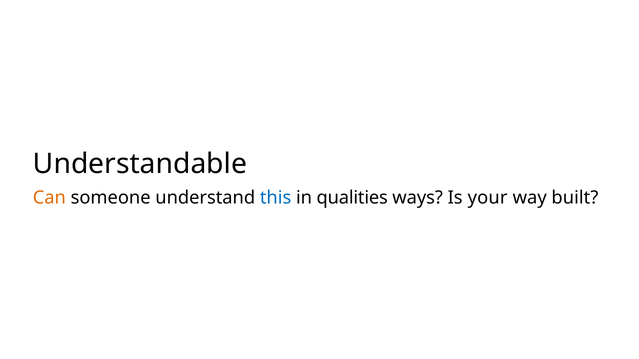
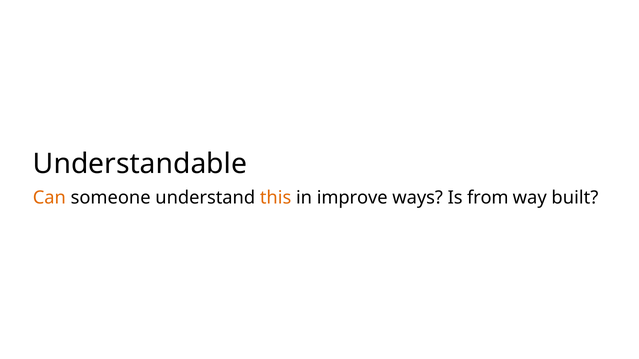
this colour: blue -> orange
qualities: qualities -> improve
your: your -> from
